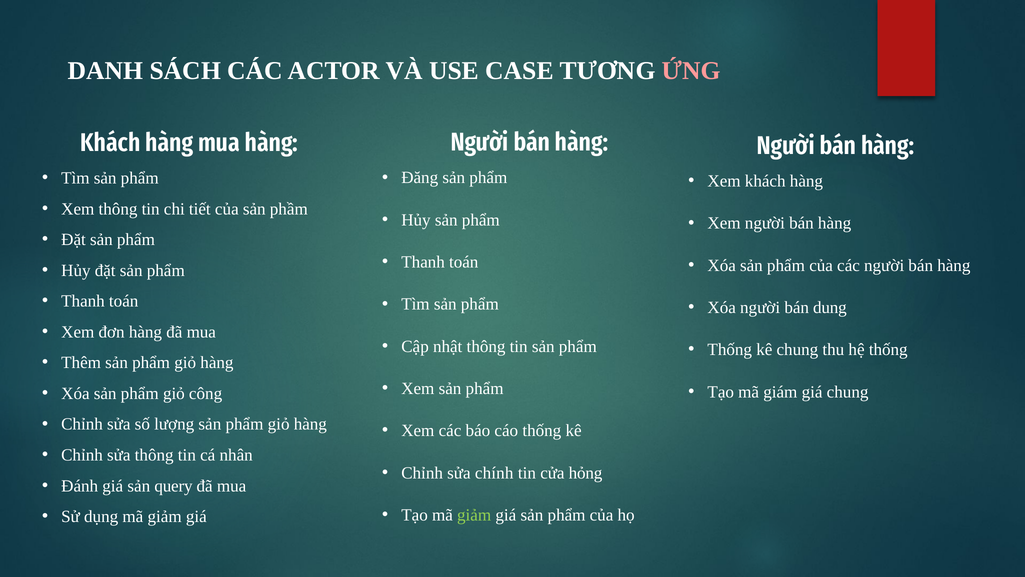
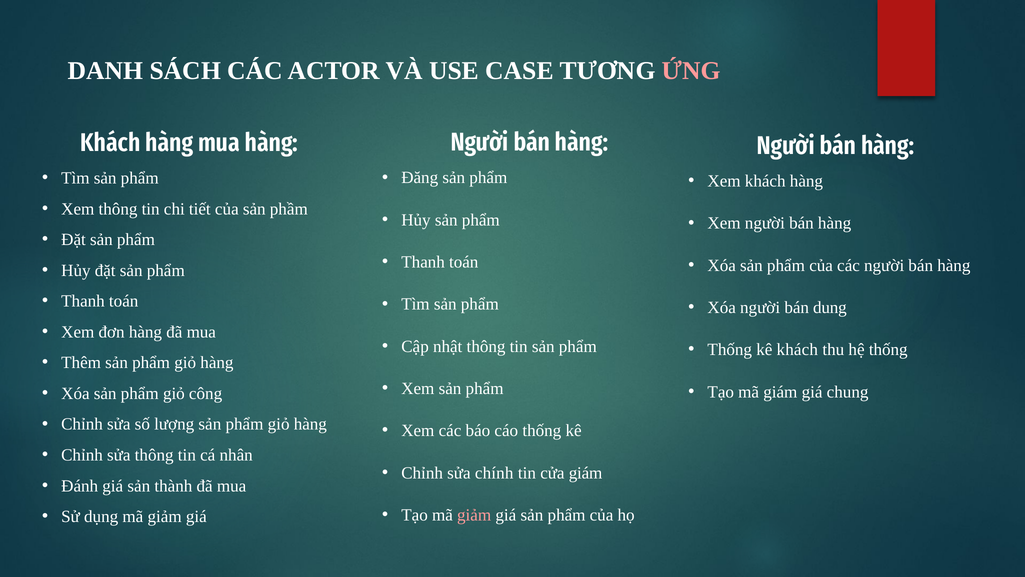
kê chung: chung -> khách
cửa hỏng: hỏng -> giám
query: query -> thành
giảm at (474, 515) colour: light green -> pink
